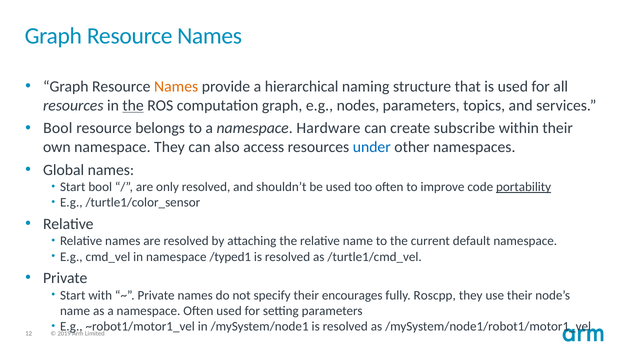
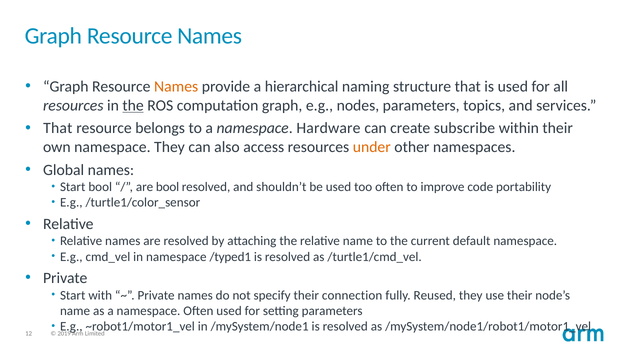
Bool at (58, 128): Bool -> That
under colour: blue -> orange
are only: only -> bool
portability underline: present -> none
encourages: encourages -> connection
Roscpp: Roscpp -> Reused
